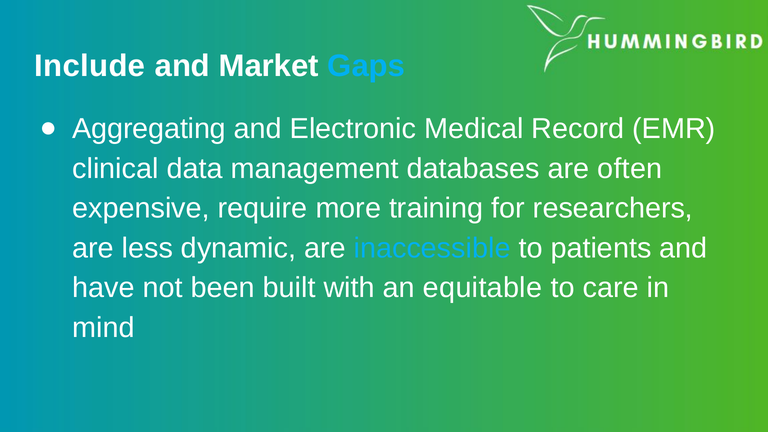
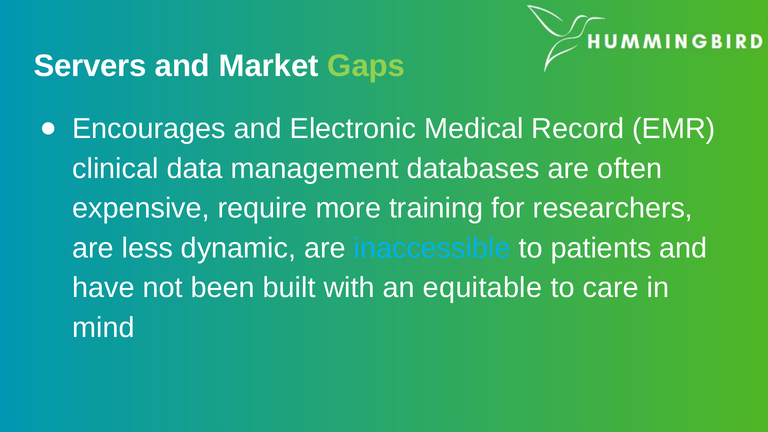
Include: Include -> Servers
Gaps colour: light blue -> light green
Aggregating: Aggregating -> Encourages
